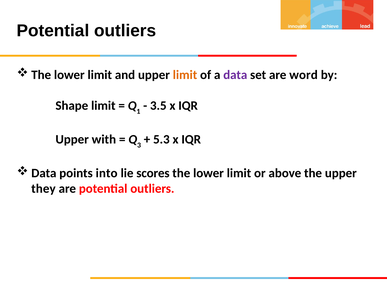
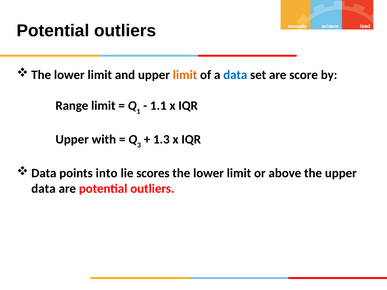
data at (235, 75) colour: purple -> blue
word: word -> score
Shape: Shape -> Range
3.5: 3.5 -> 1.1
5.3: 5.3 -> 1.3
they at (43, 189): they -> data
